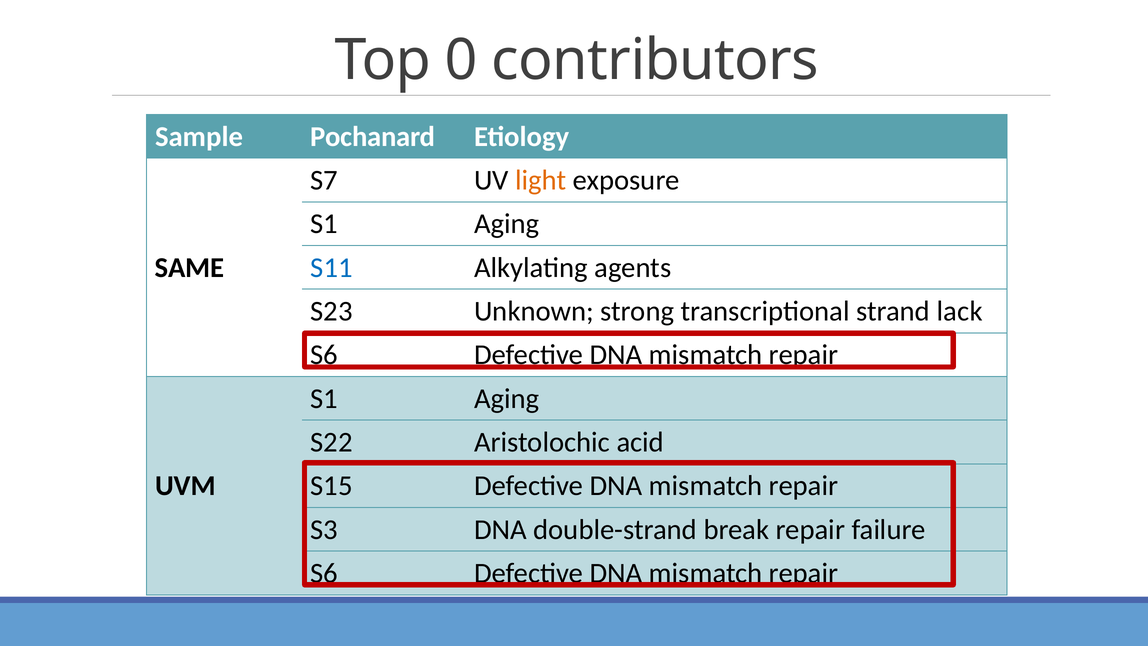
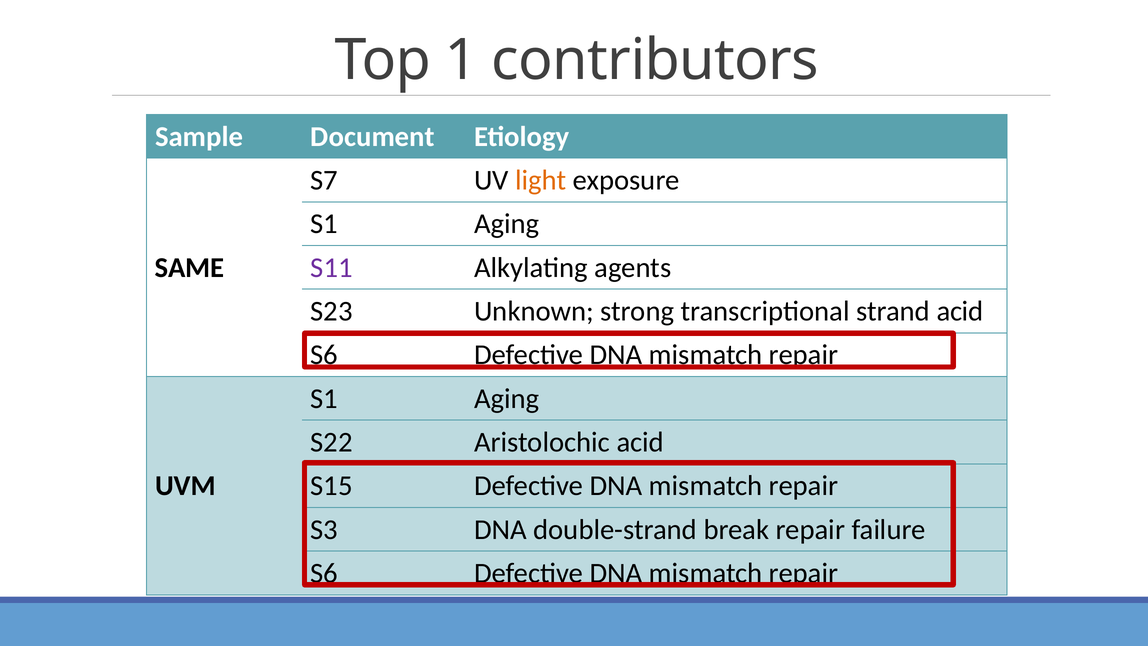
0: 0 -> 1
Pochanard: Pochanard -> Document
S11 colour: blue -> purple
strand lack: lack -> acid
